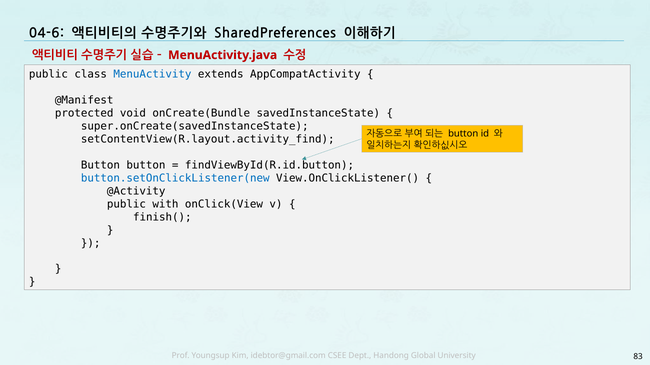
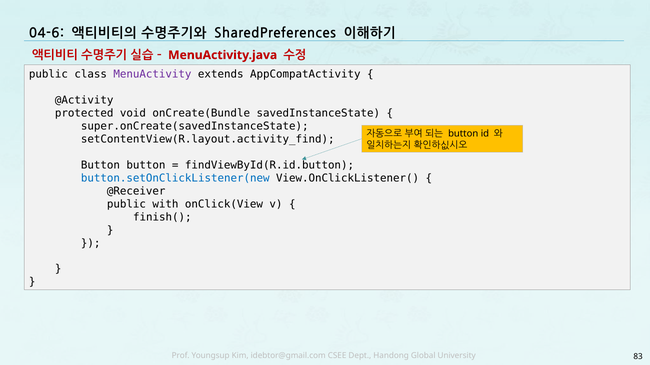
MenuActivity colour: blue -> purple
@Manifest: @Manifest -> @Activity
@Activity: @Activity -> @Receiver
